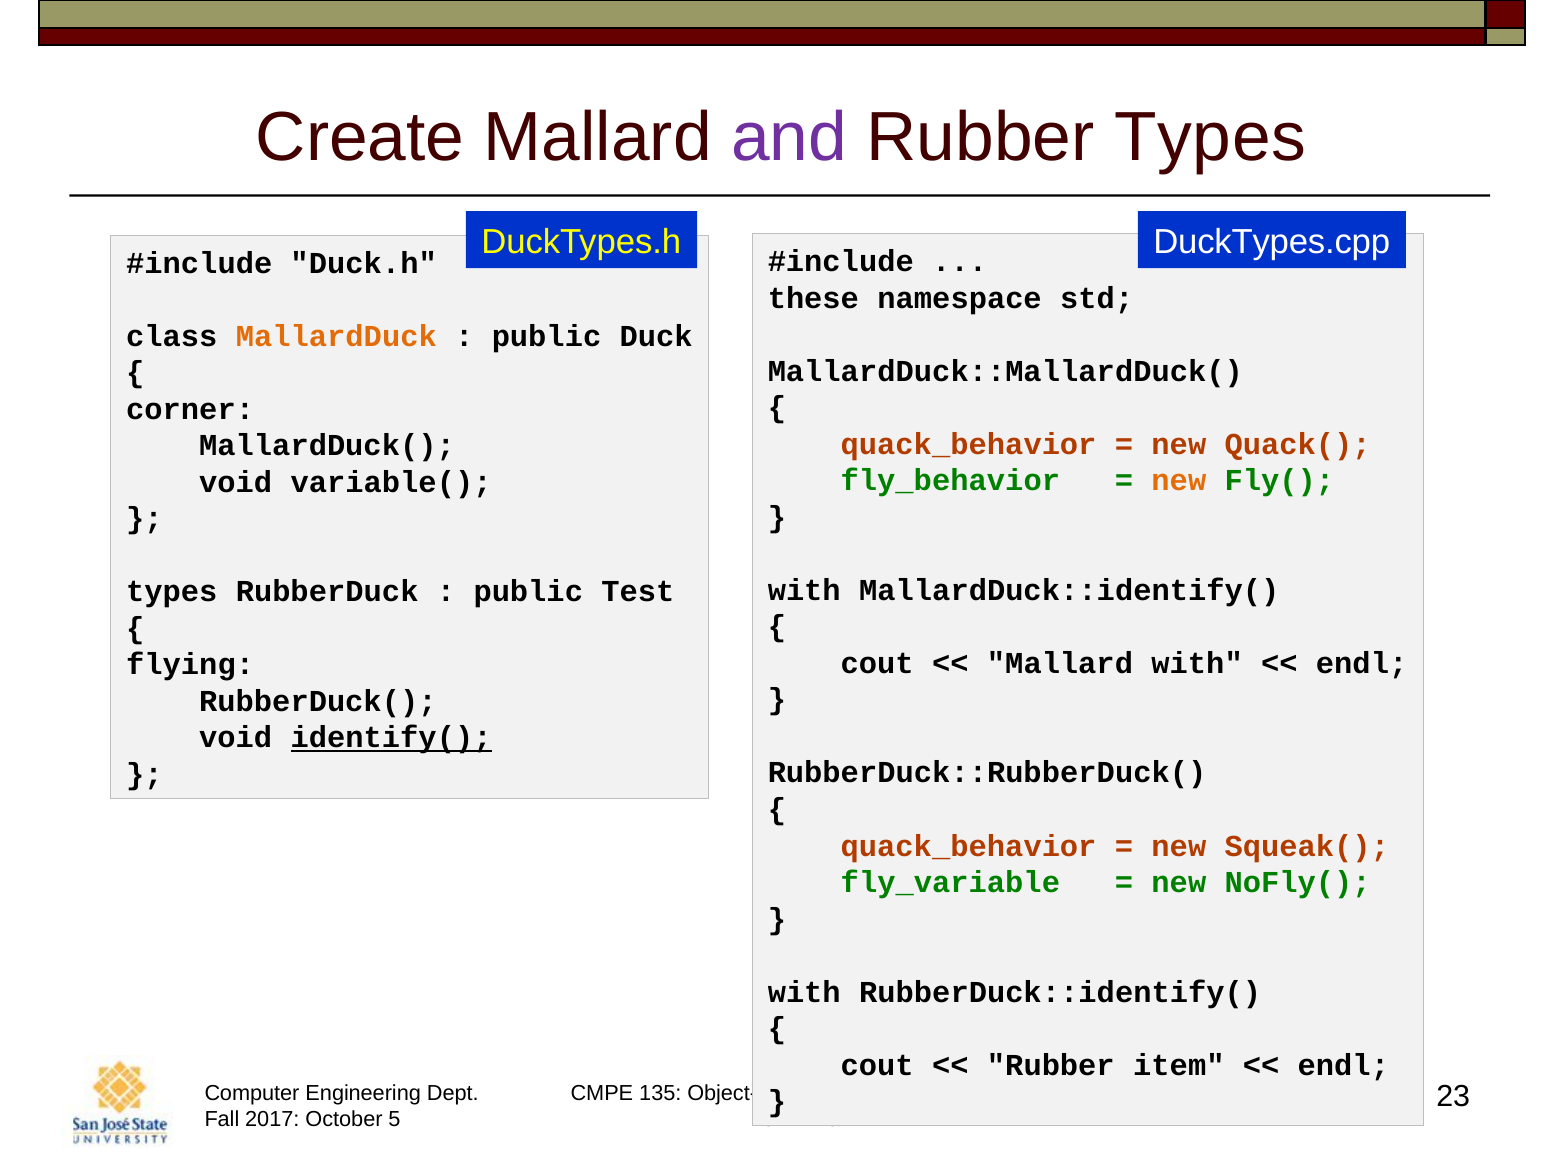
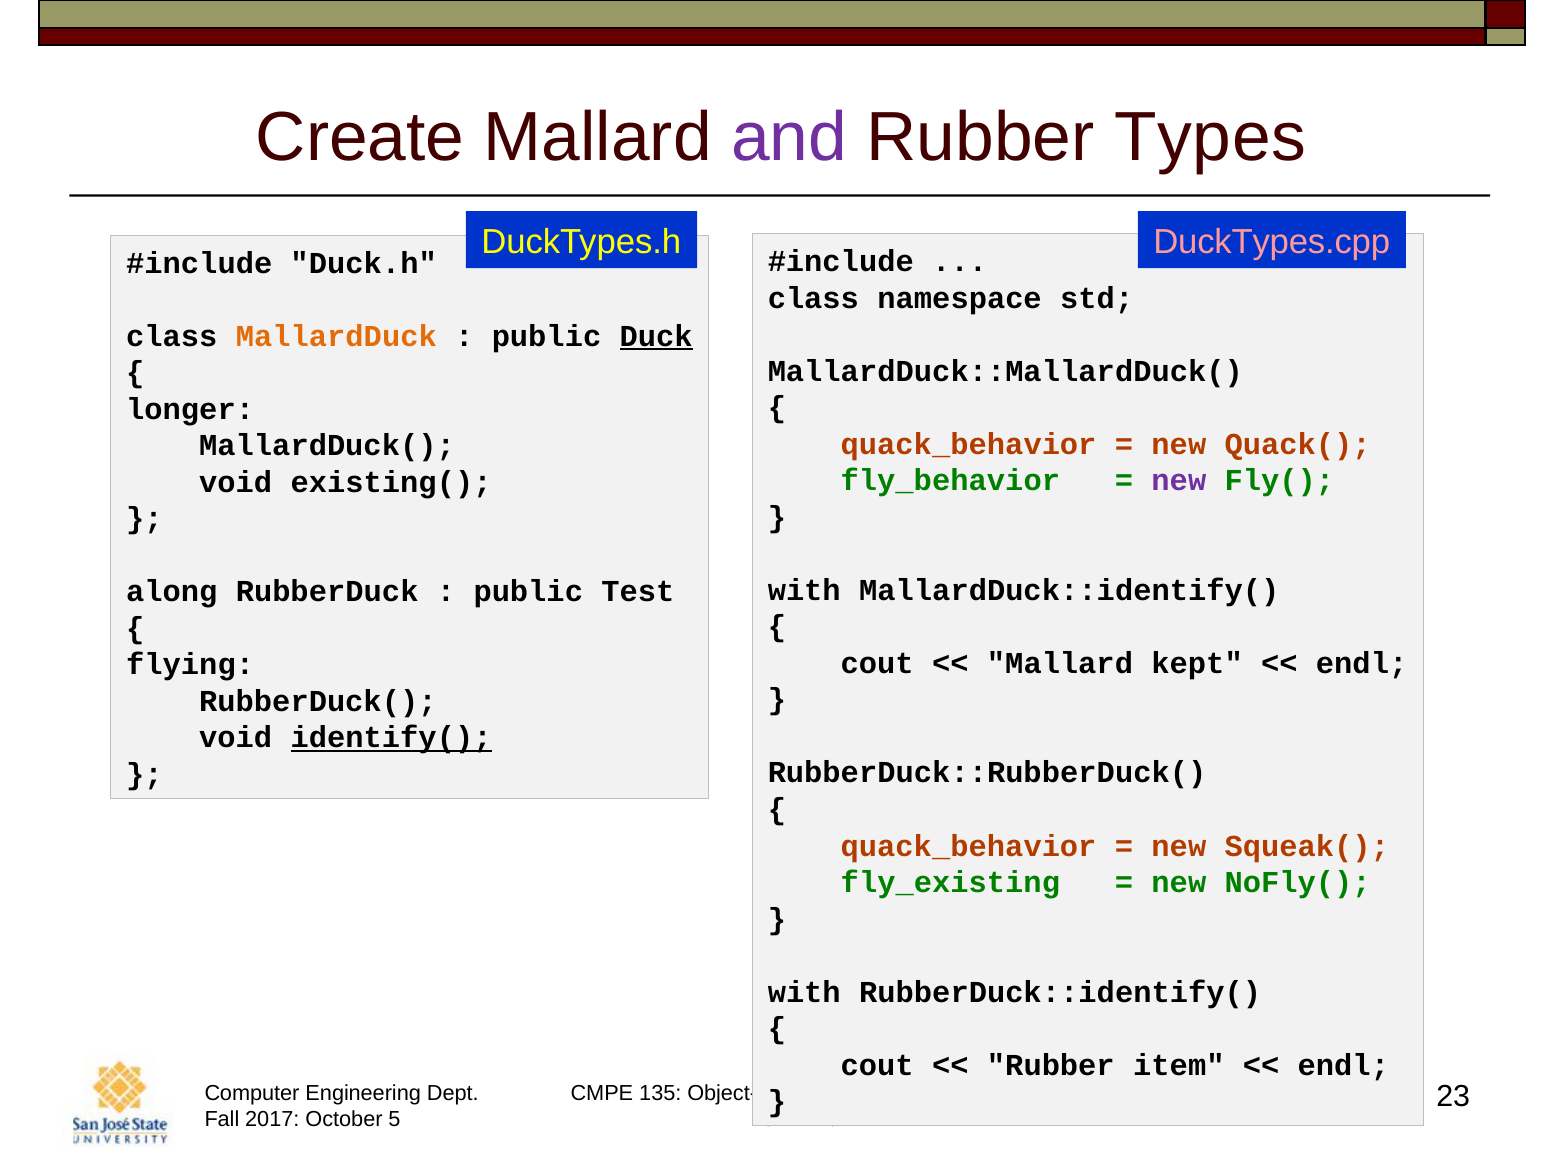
DuckTypes.cpp colour: white -> pink
these at (813, 298): these -> class
Duck underline: none -> present
corner: corner -> longer
new at (1179, 481) colour: orange -> purple
variable(: variable( -> existing(
types at (172, 592): types -> along
Mallard with: with -> kept
fly_variable: fly_variable -> fly_existing
